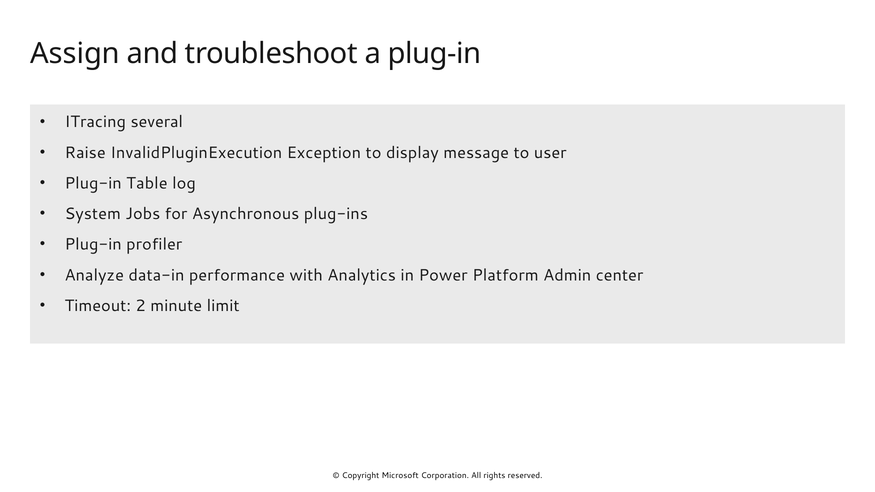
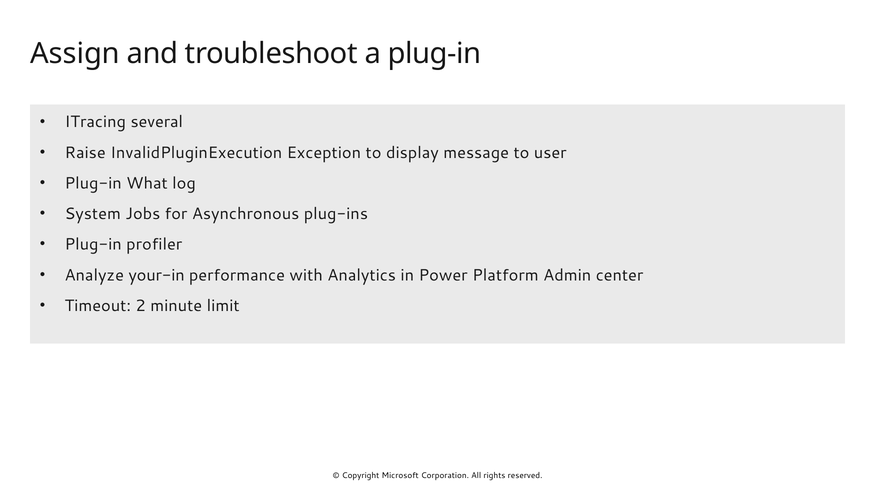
Table: Table -> What
data-in: data-in -> your-in
